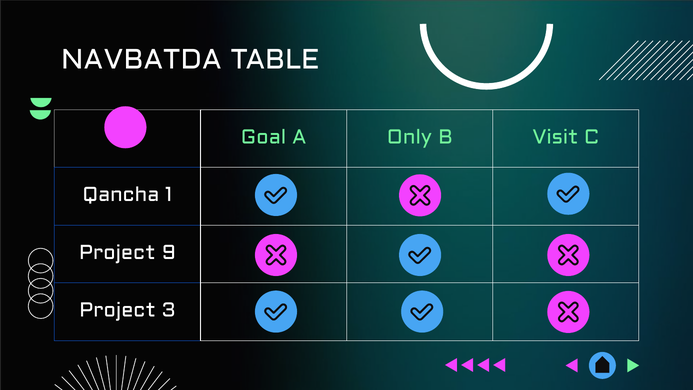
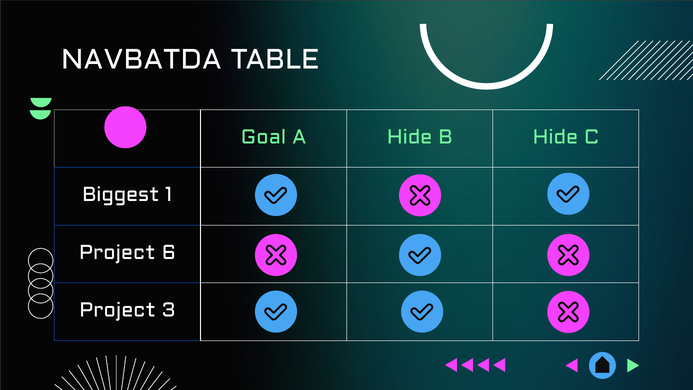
A Only: Only -> Hide
B Visit: Visit -> Hide
Qancha: Qancha -> Biggest
9: 9 -> 6
